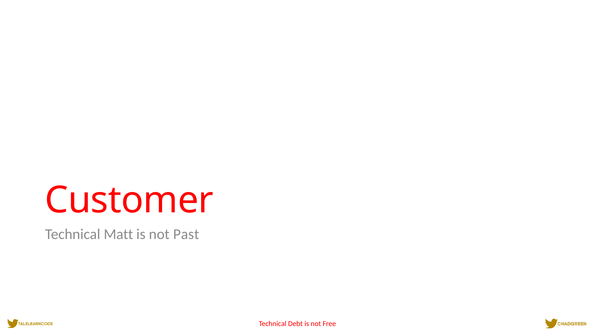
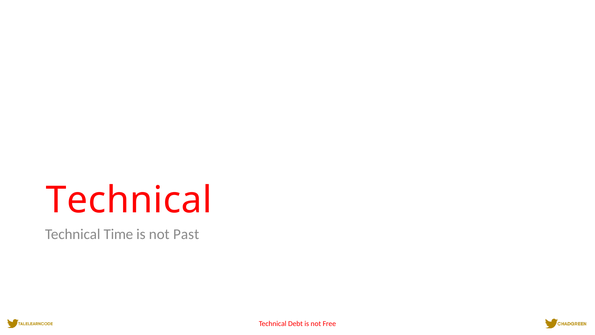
Customer at (129, 200): Customer -> Technical
Matt: Matt -> Time
